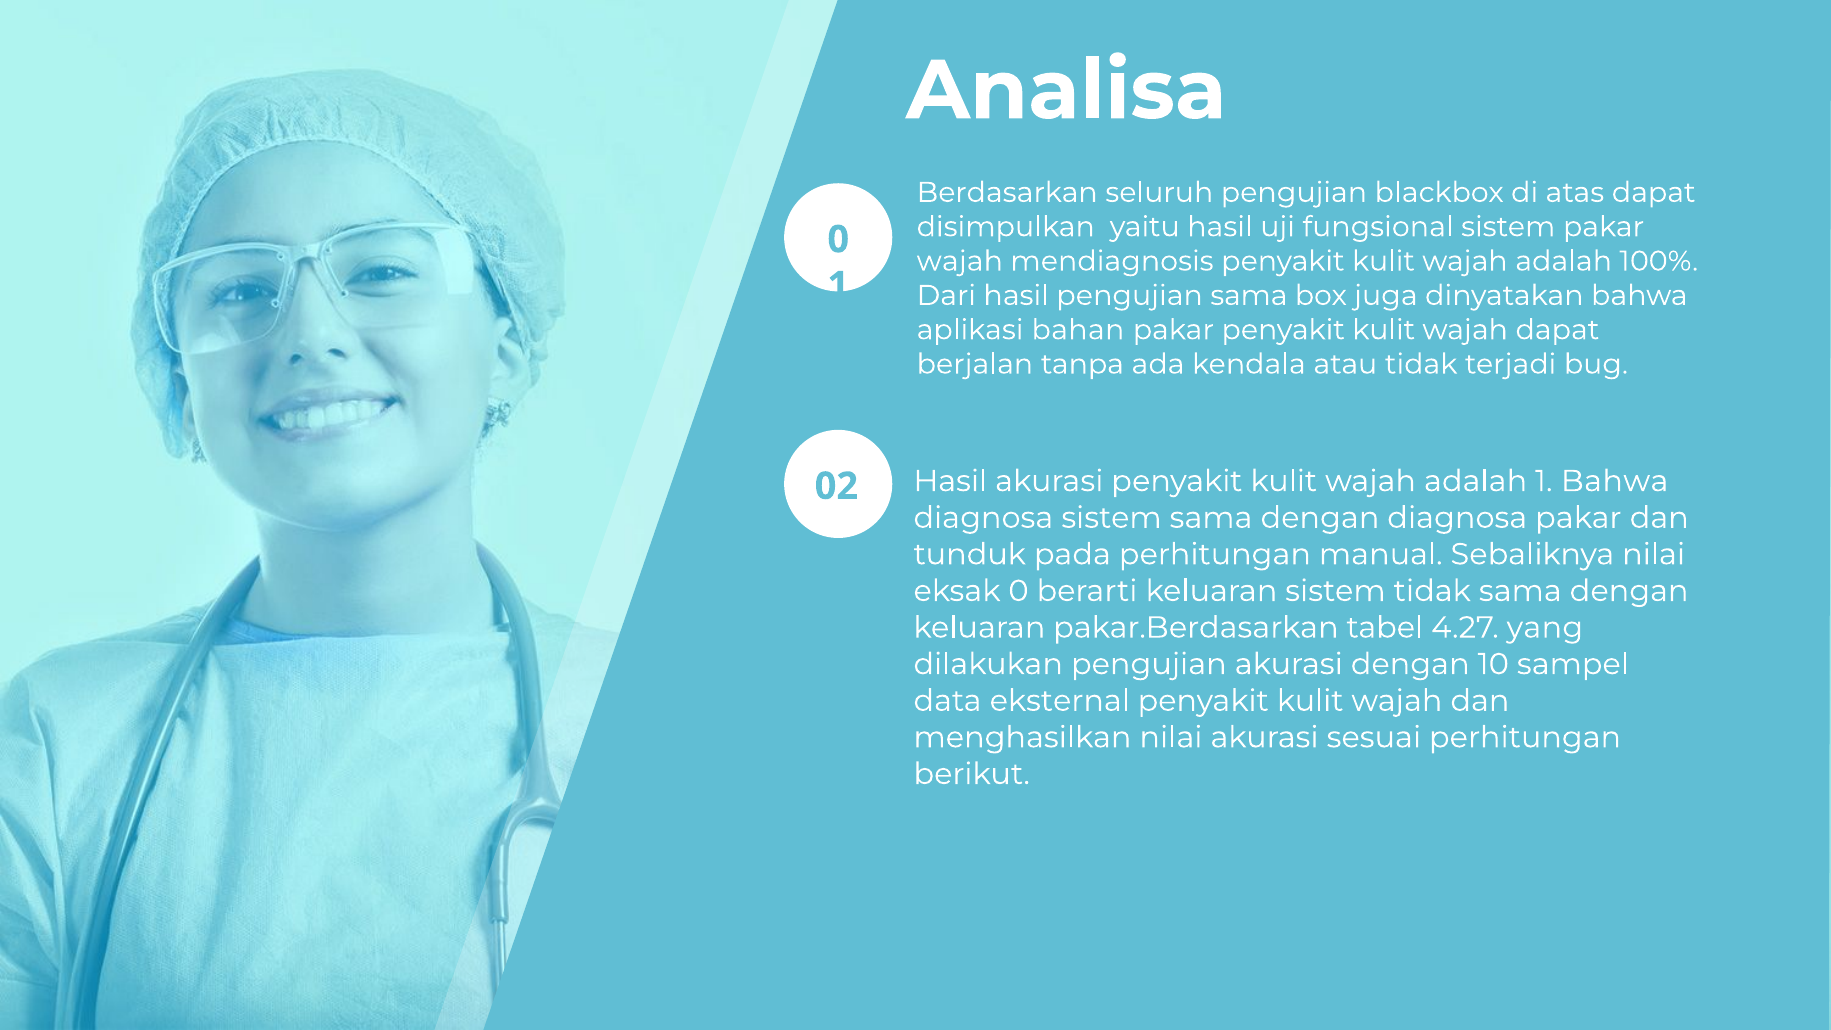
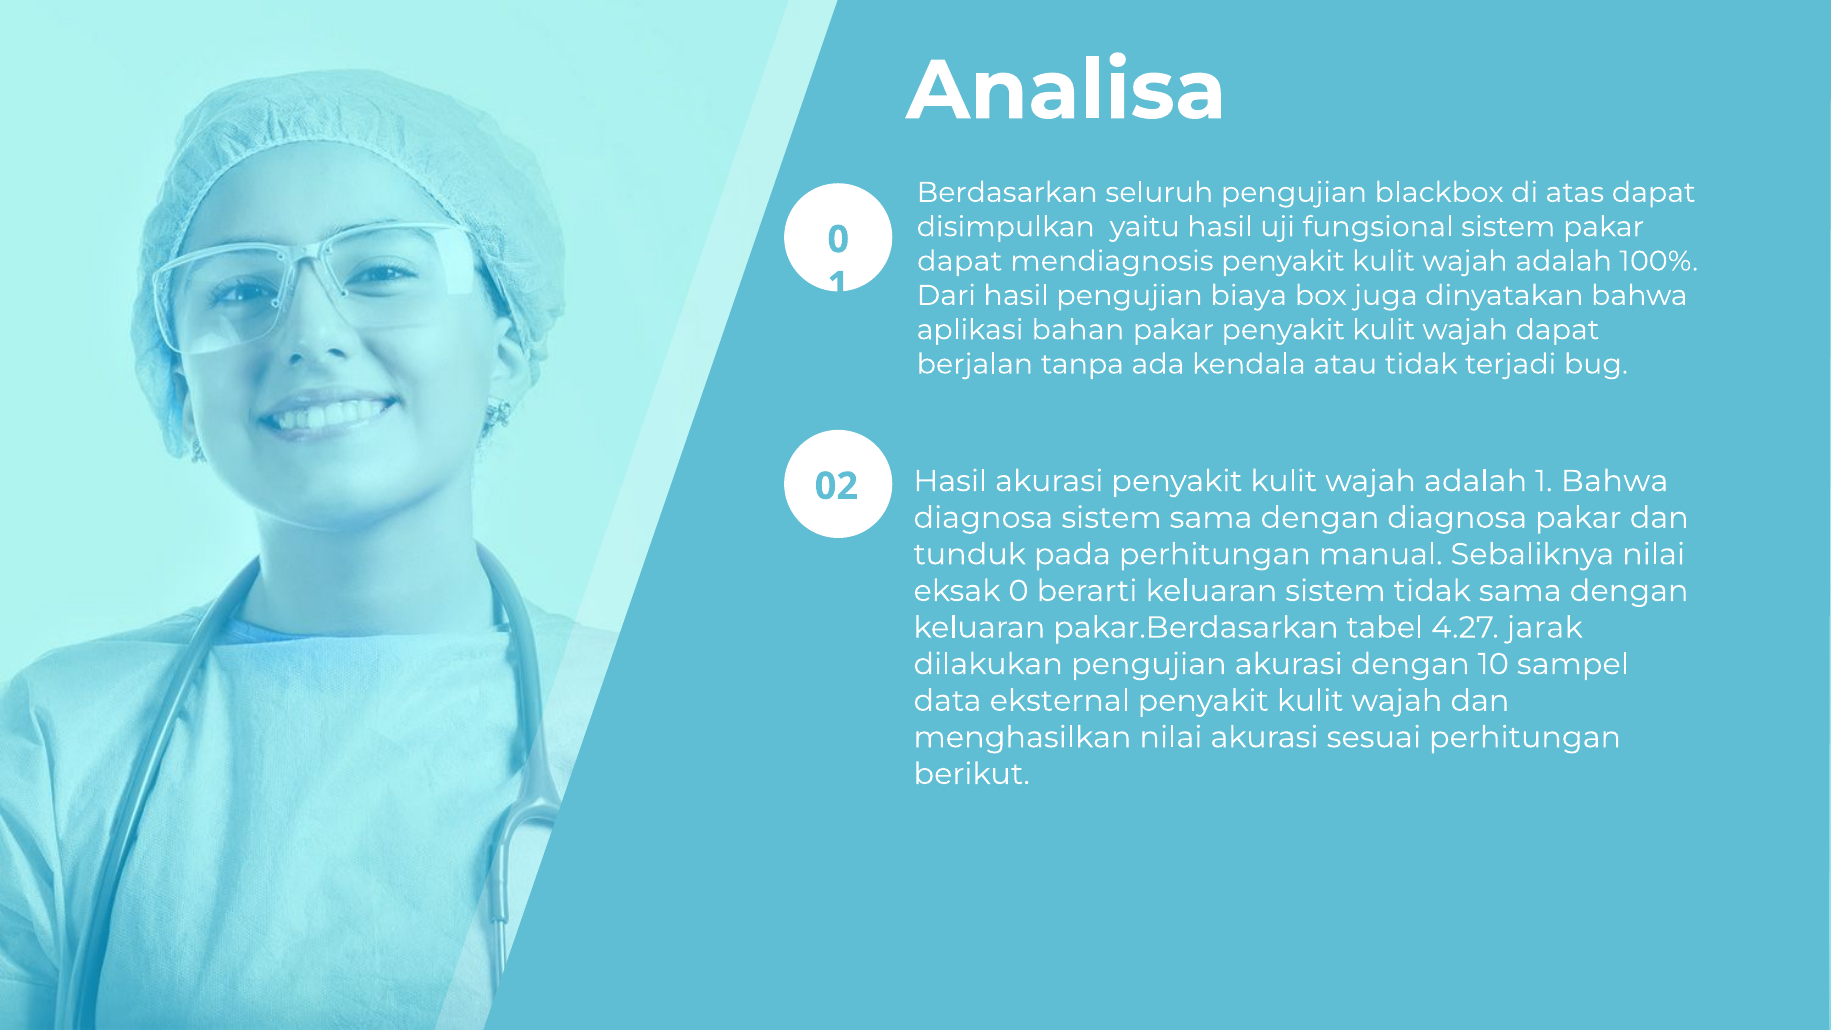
wajah at (960, 261): wajah -> dapat
pengujian sama: sama -> biaya
yang: yang -> jarak
